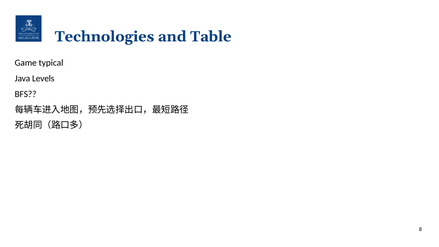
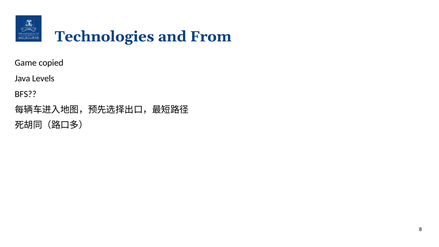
Table: Table -> From
typical: typical -> copied
